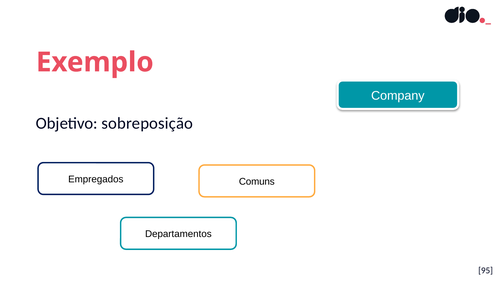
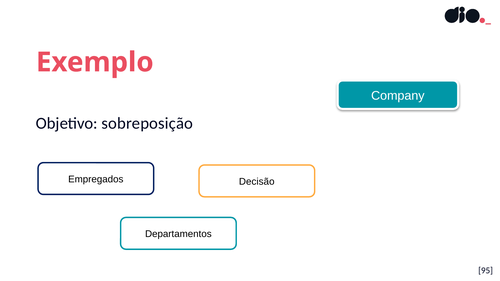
Comuns: Comuns -> Decisão
